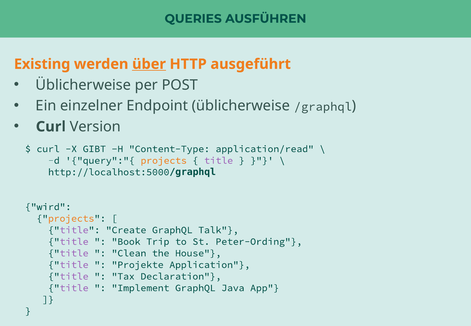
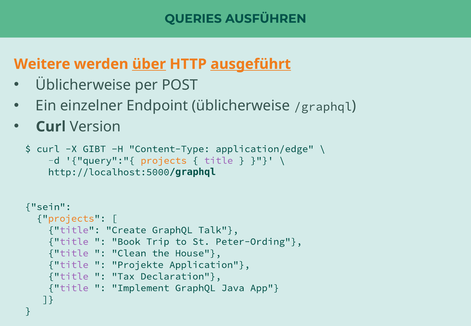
Existing: Existing -> Weitere
ausgeführt underline: none -> present
application/read: application/read -> application/edge
wird: wird -> sein
